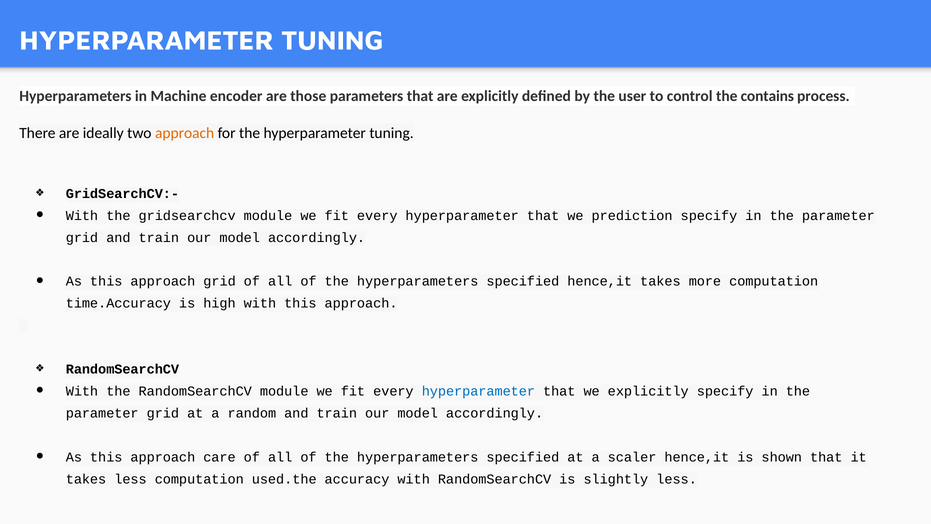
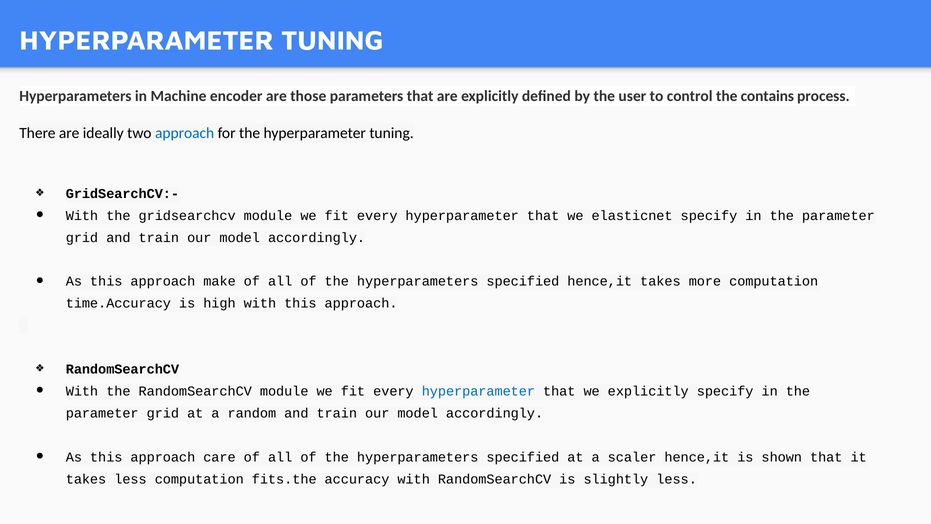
approach at (185, 133) colour: orange -> blue
prediction: prediction -> elasticnet
approach grid: grid -> make
used.the: used.the -> fits.the
